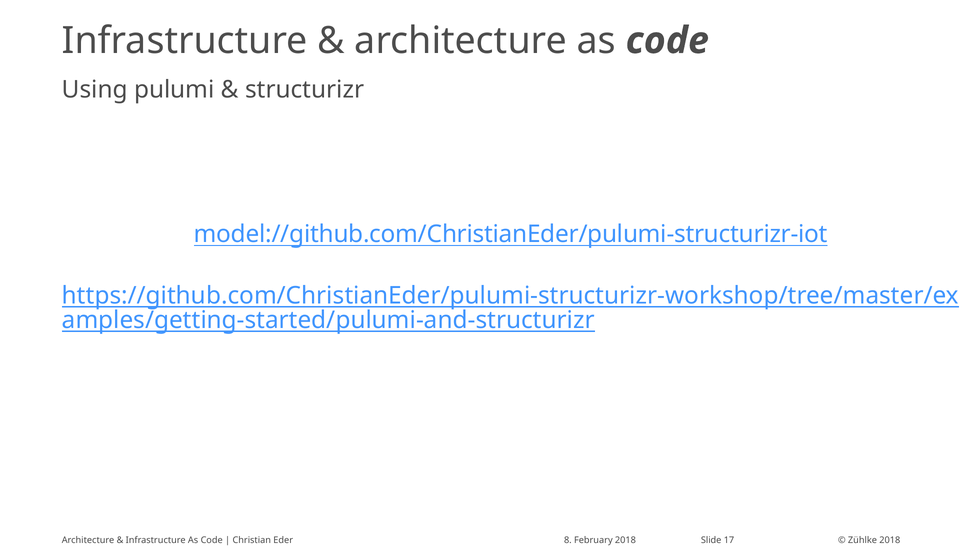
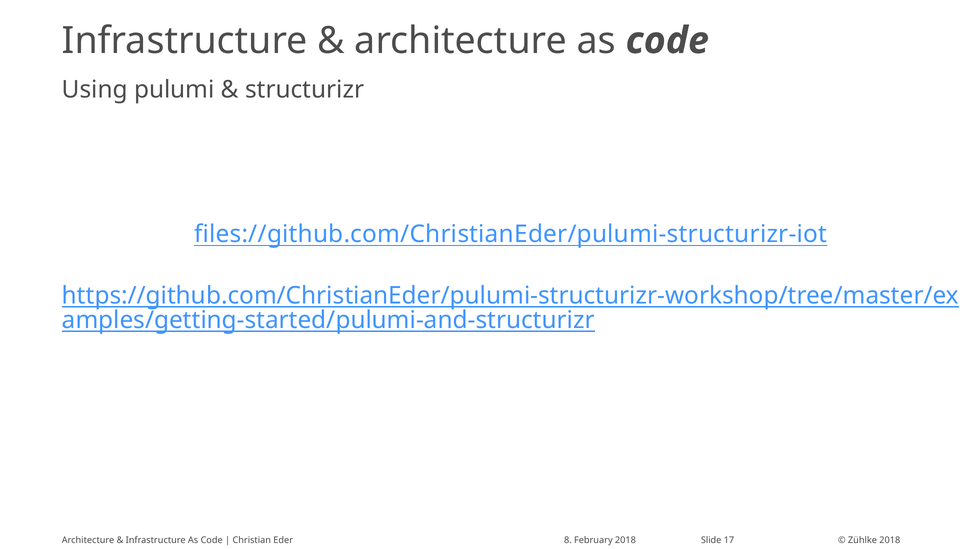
model://github.com/ChristianEder/pulumi-structurizr-iot: model://github.com/ChristianEder/pulumi-structurizr-iot -> files://github.com/ChristianEder/pulumi-structurizr-iot
